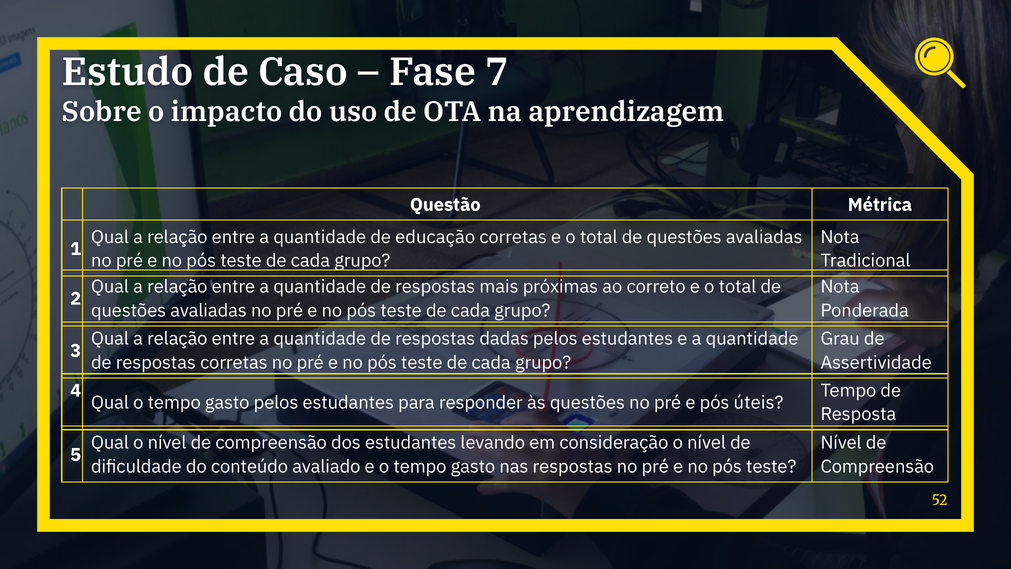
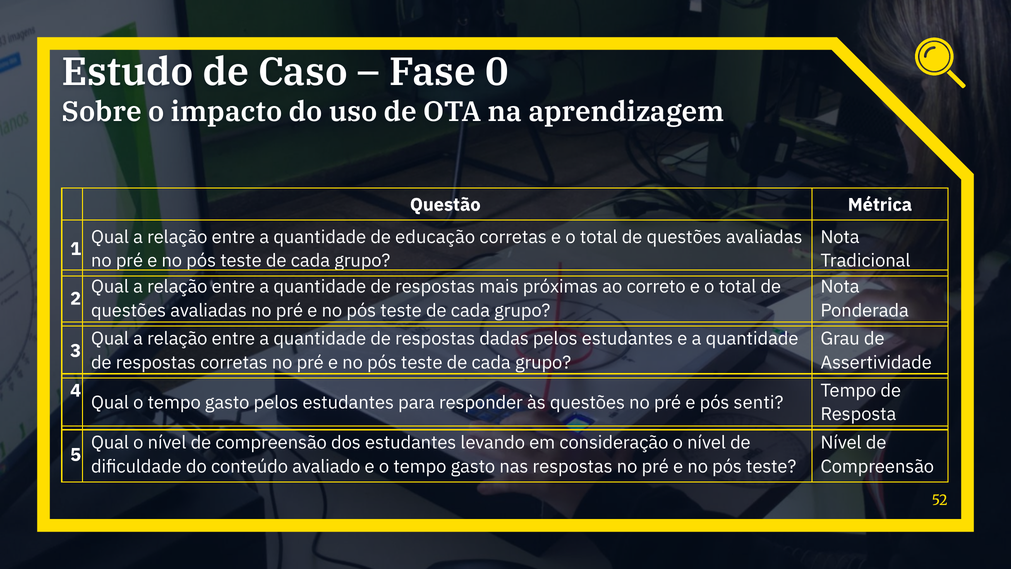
7: 7 -> 0
úteis: úteis -> senti
